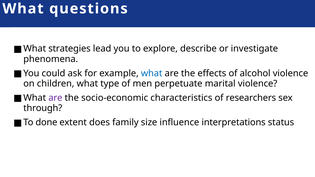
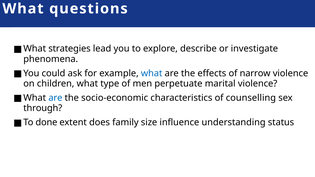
alcohol: alcohol -> narrow
are at (55, 98) colour: purple -> blue
researchers: researchers -> counselling
interpretations: interpretations -> understanding
